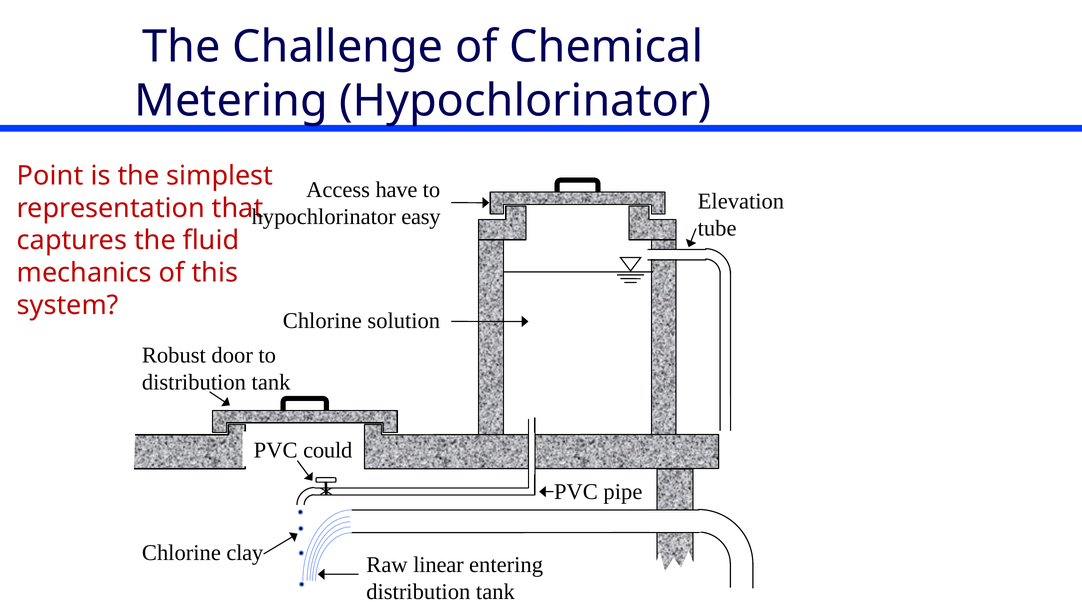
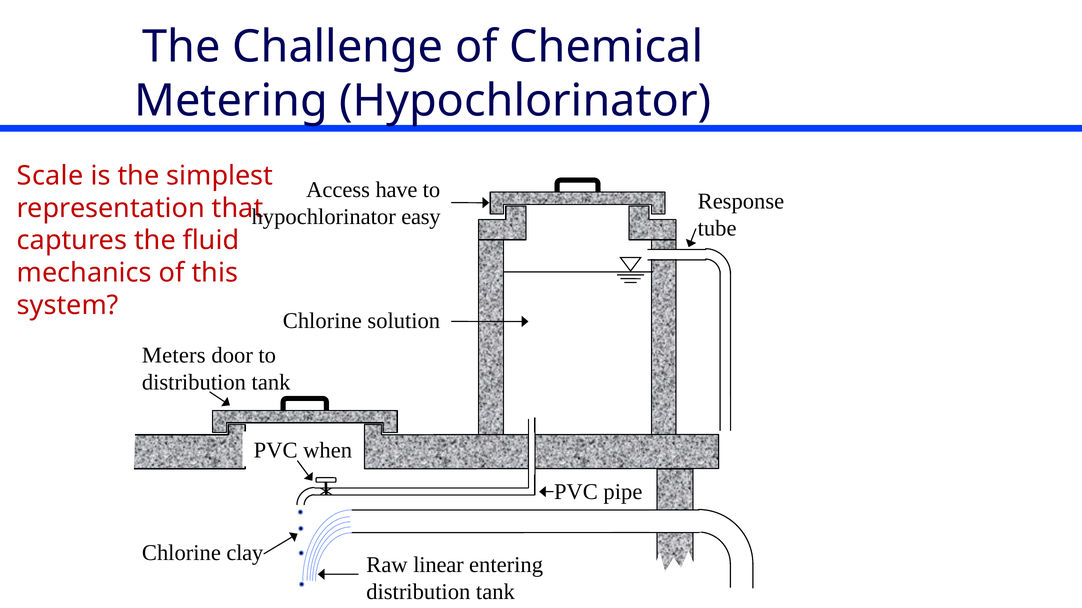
Point: Point -> Scale
Elevation: Elevation -> Response
Robust: Robust -> Meters
could: could -> when
